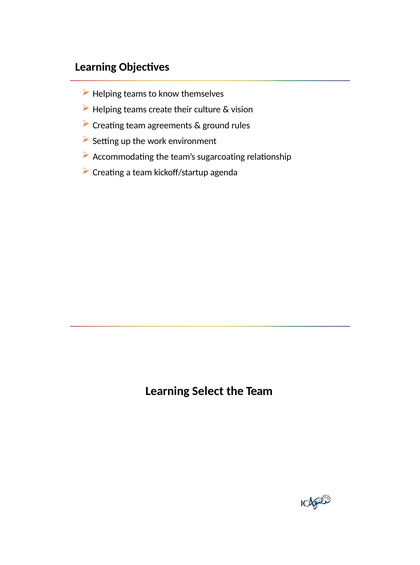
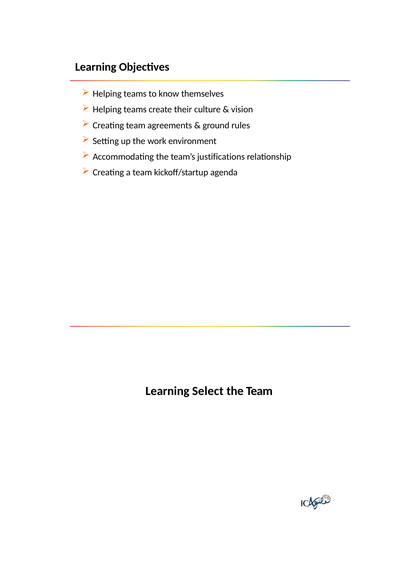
sugarcoating: sugarcoating -> justifications
